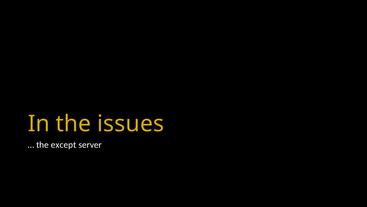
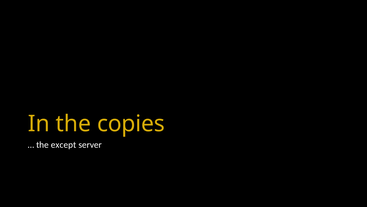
issues: issues -> copies
